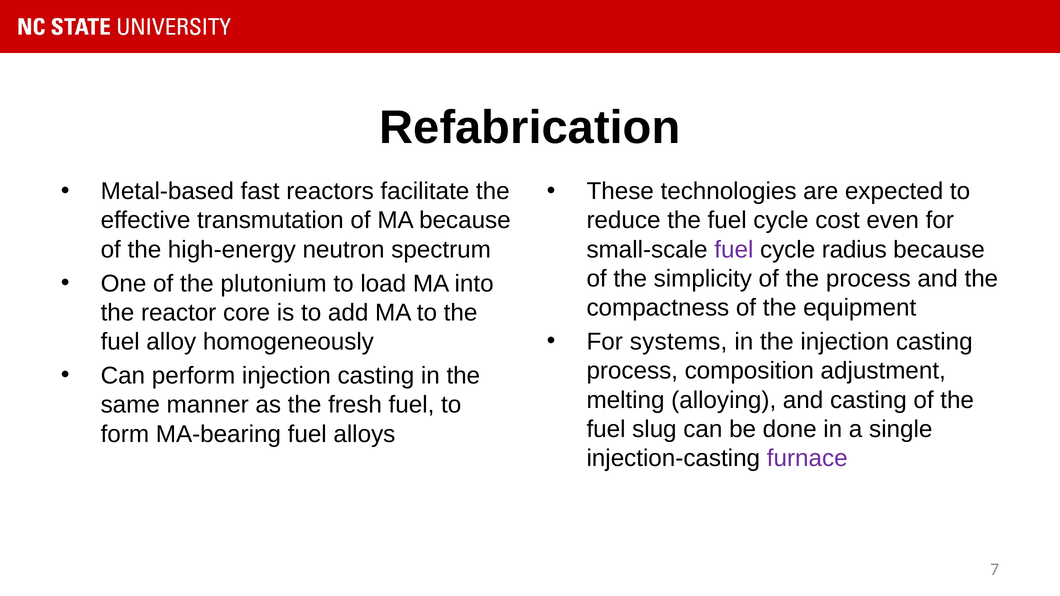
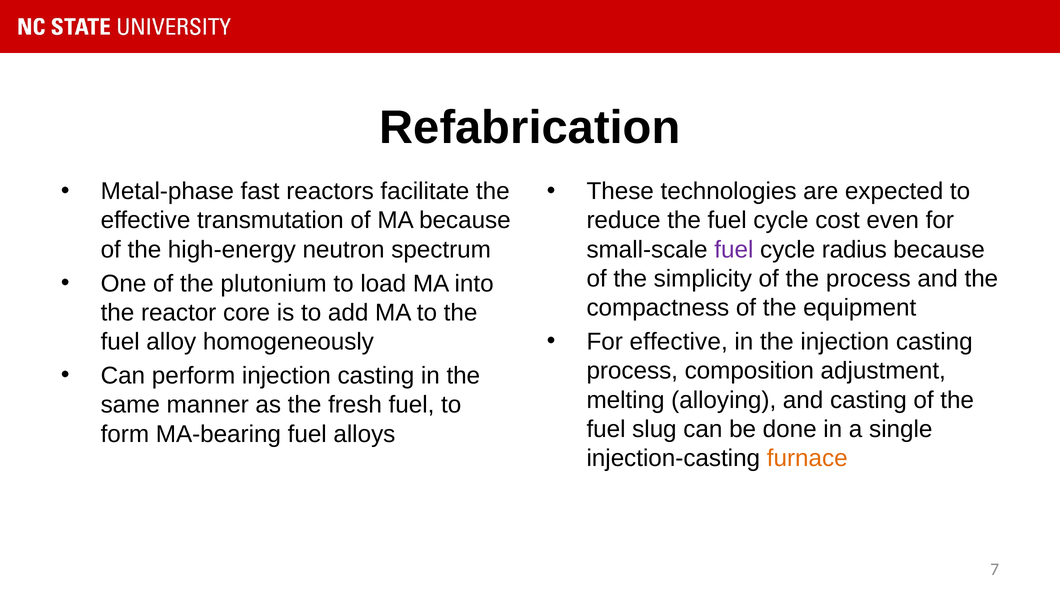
Metal-based: Metal-based -> Metal-phase
For systems: systems -> effective
furnace colour: purple -> orange
